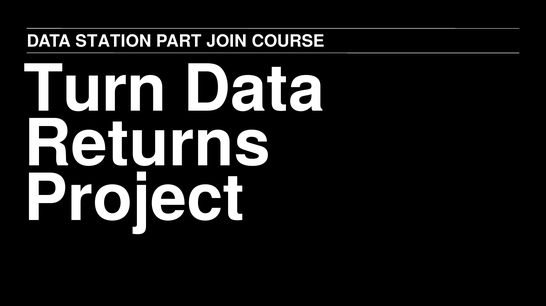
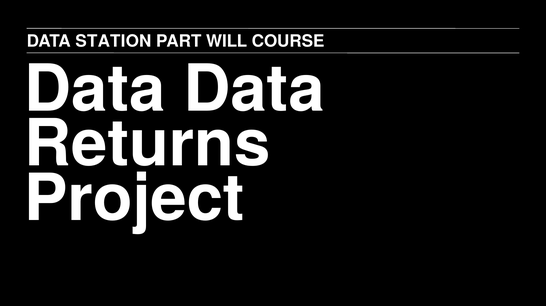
JOIN: JOIN -> WILL
Turn at (95, 90): Turn -> Data
